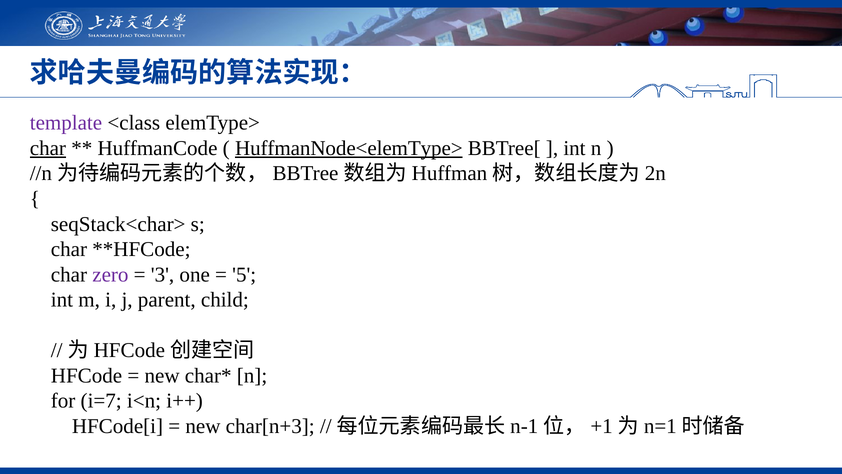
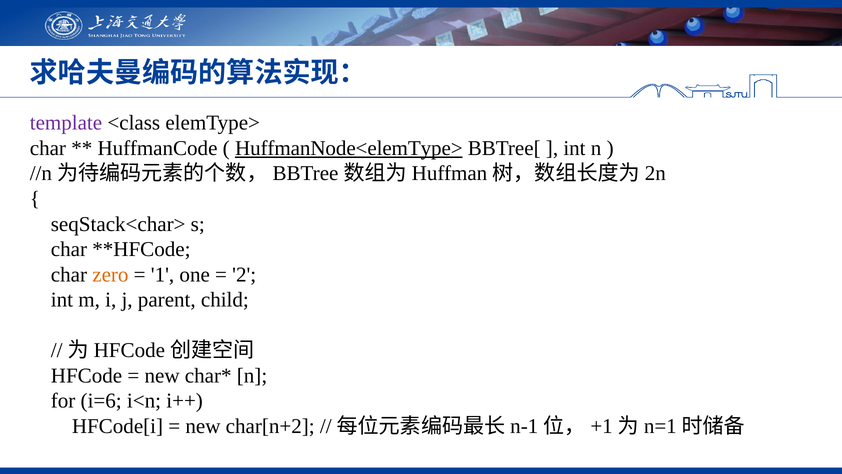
char at (48, 148) underline: present -> none
zero colour: purple -> orange
3: 3 -> 1
5: 5 -> 2
i=7: i=7 -> i=6
char[n+3: char[n+3 -> char[n+2
